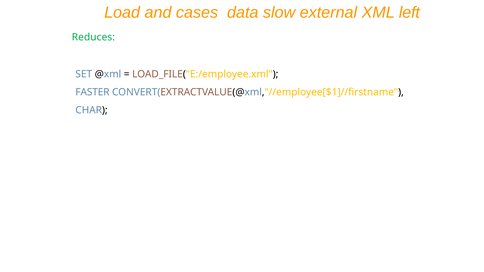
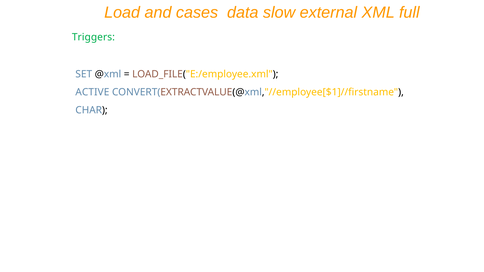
left: left -> full
Reduces: Reduces -> Triggers
FASTER: FASTER -> ACTIVE
